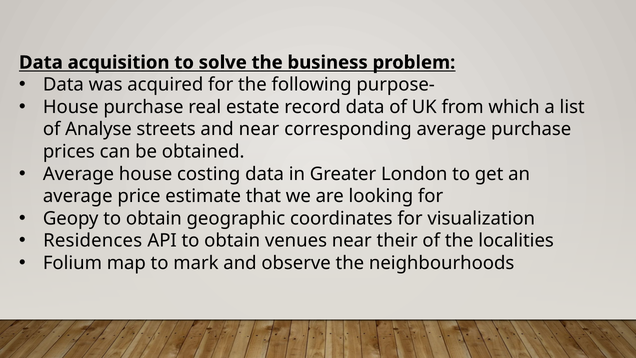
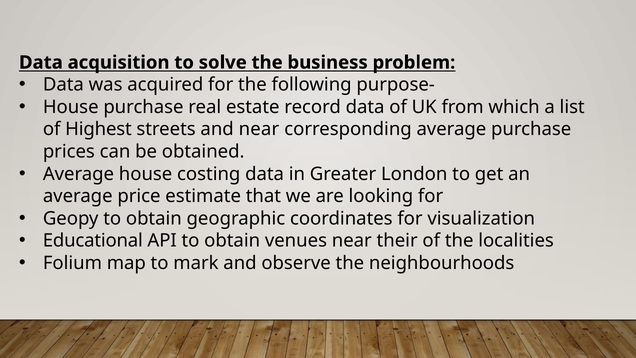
Analyse: Analyse -> Highest
Residences: Residences -> Educational
